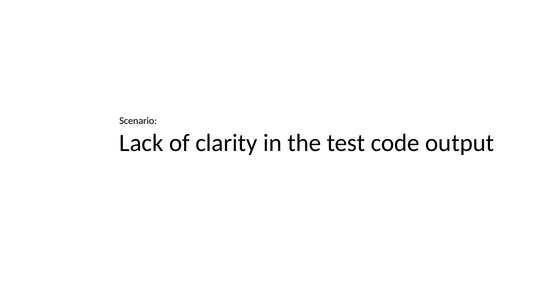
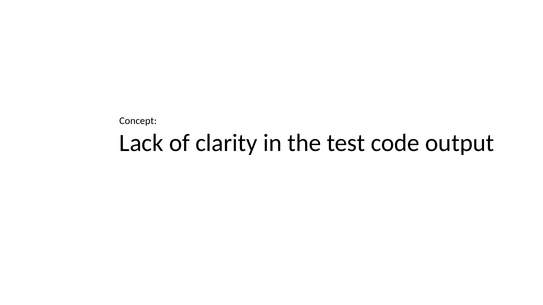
Scenario: Scenario -> Concept
